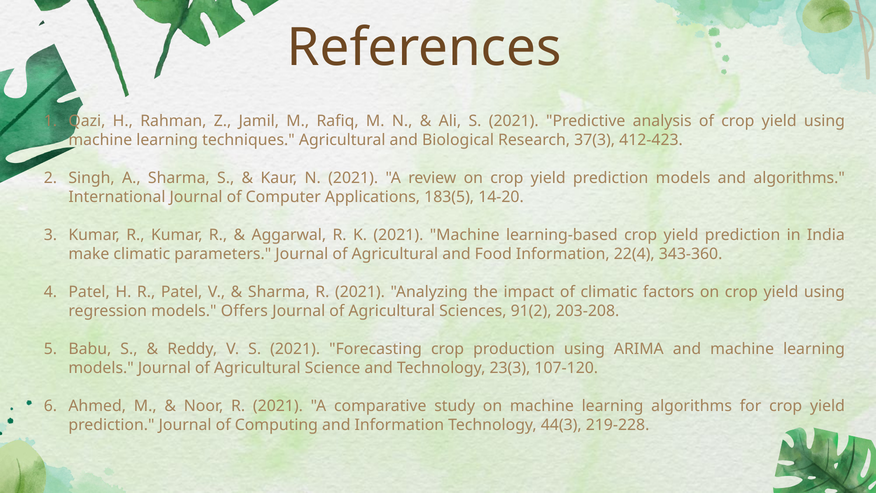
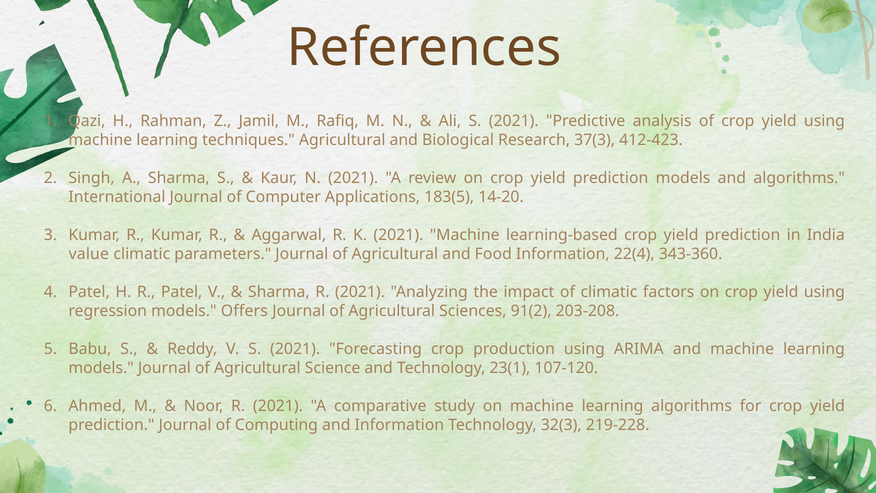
make: make -> value
23(3: 23(3 -> 23(1
44(3: 44(3 -> 32(3
